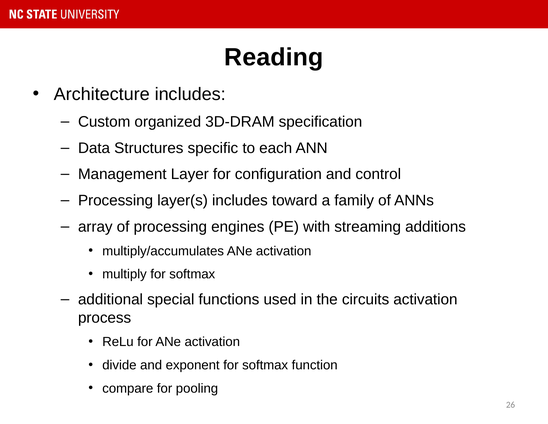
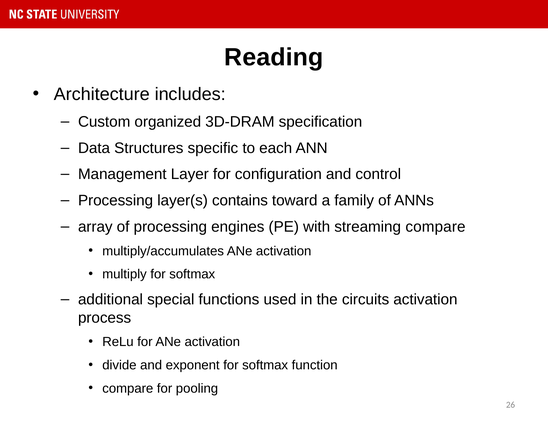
layer(s includes: includes -> contains
streaming additions: additions -> compare
